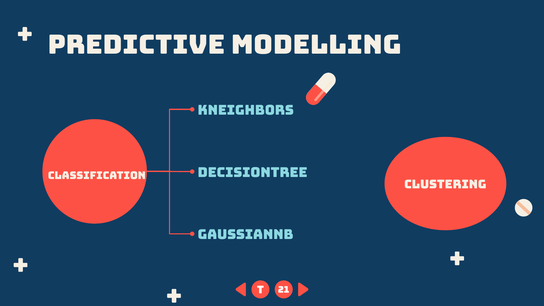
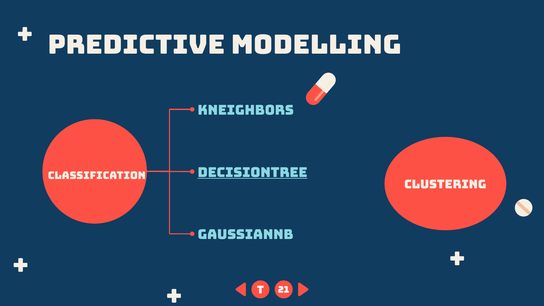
DecisionTree underline: none -> present
